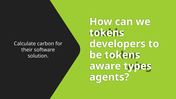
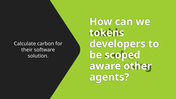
be tokens: tokens -> scoped
types: types -> other
